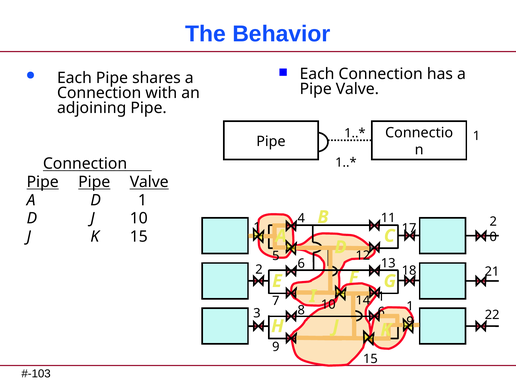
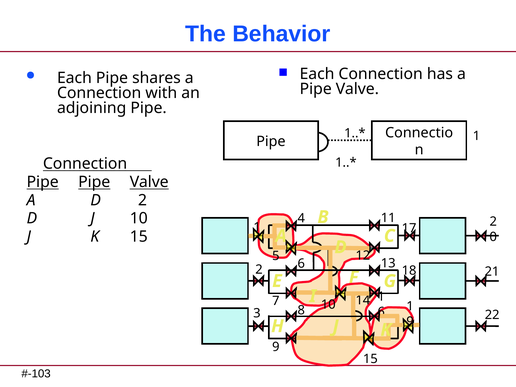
D 1: 1 -> 2
